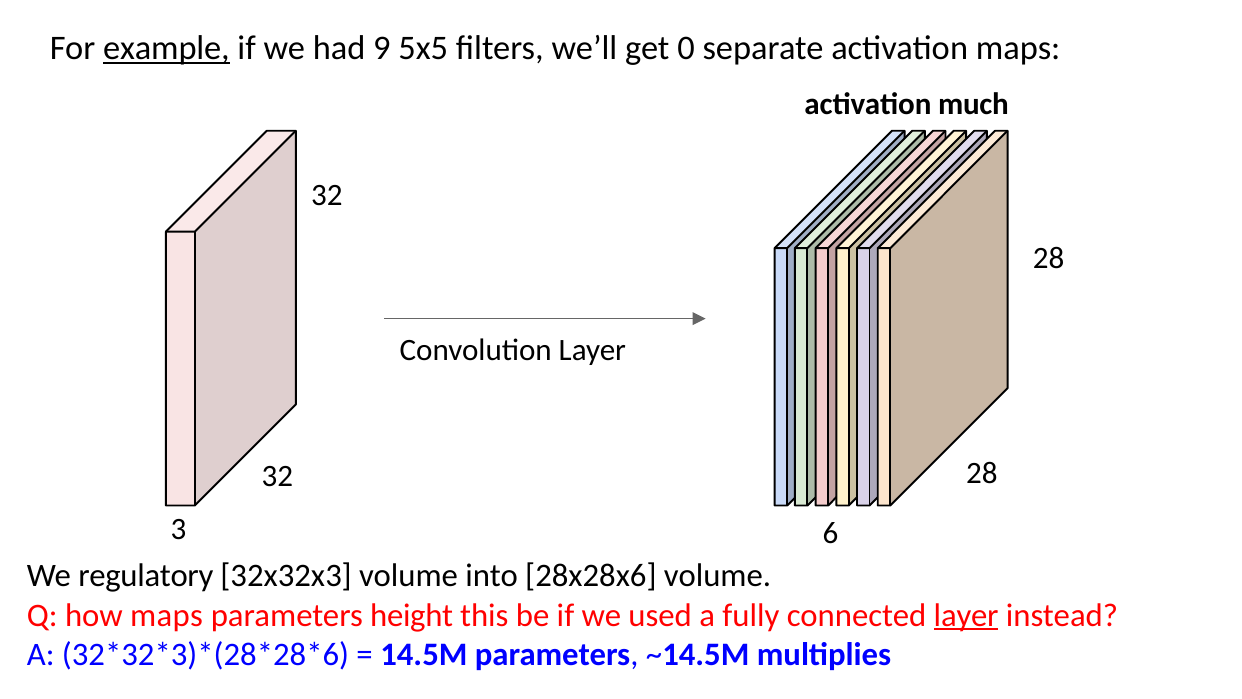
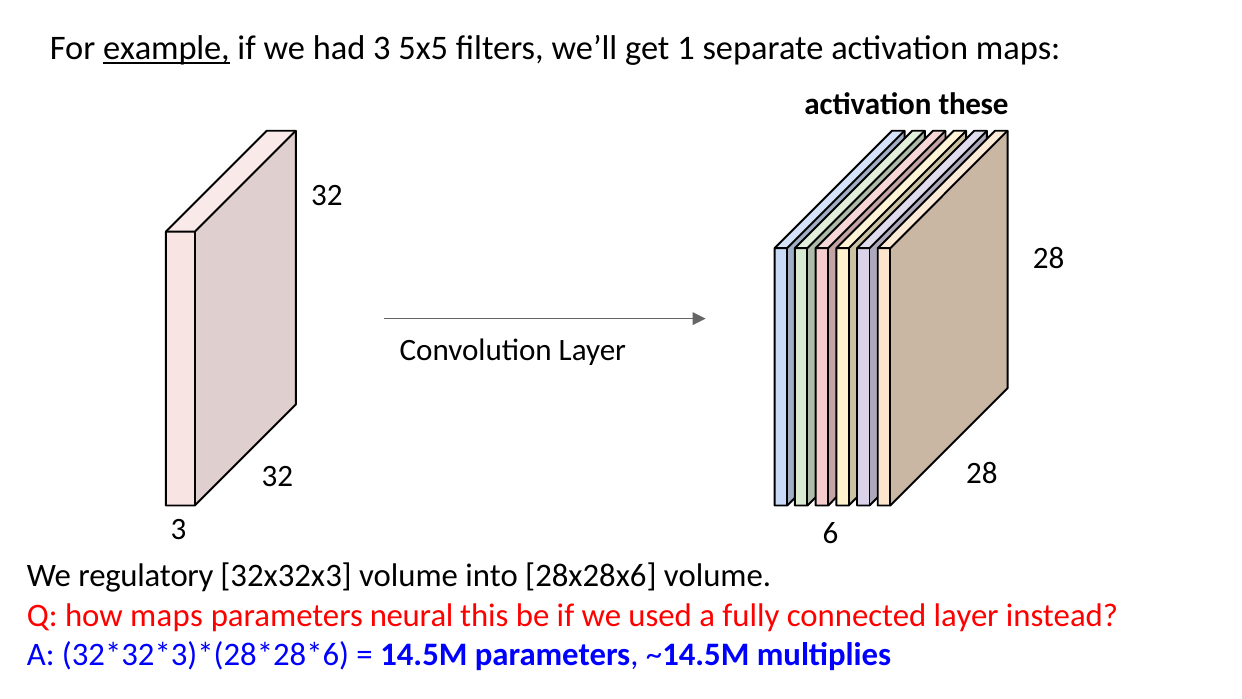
had 9: 9 -> 3
0: 0 -> 1
much: much -> these
height: height -> neural
layer at (966, 615) underline: present -> none
